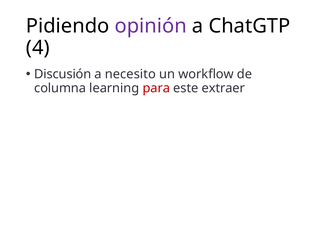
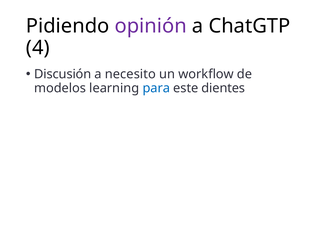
columna: columna -> modelos
para colour: red -> blue
extraer: extraer -> dientes
